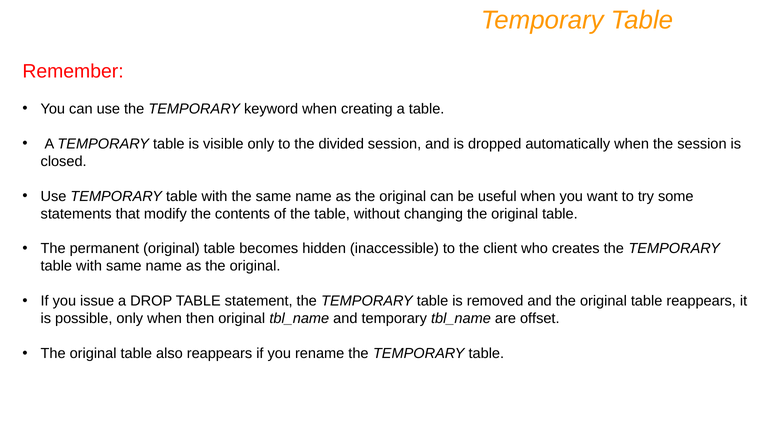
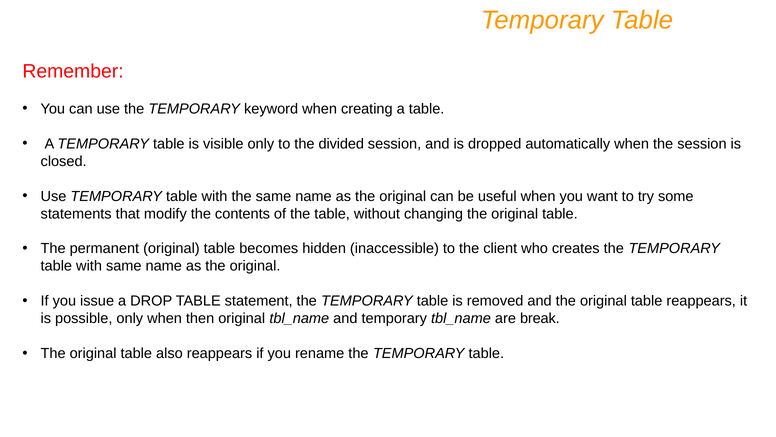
offset: offset -> break
